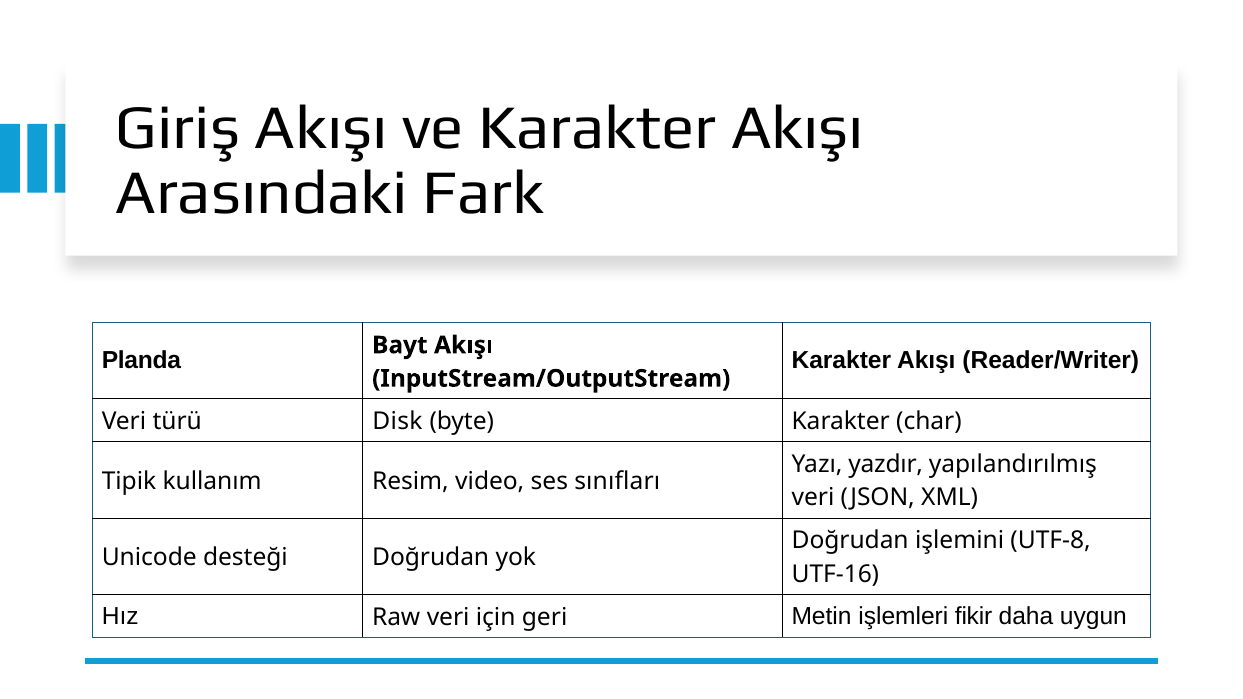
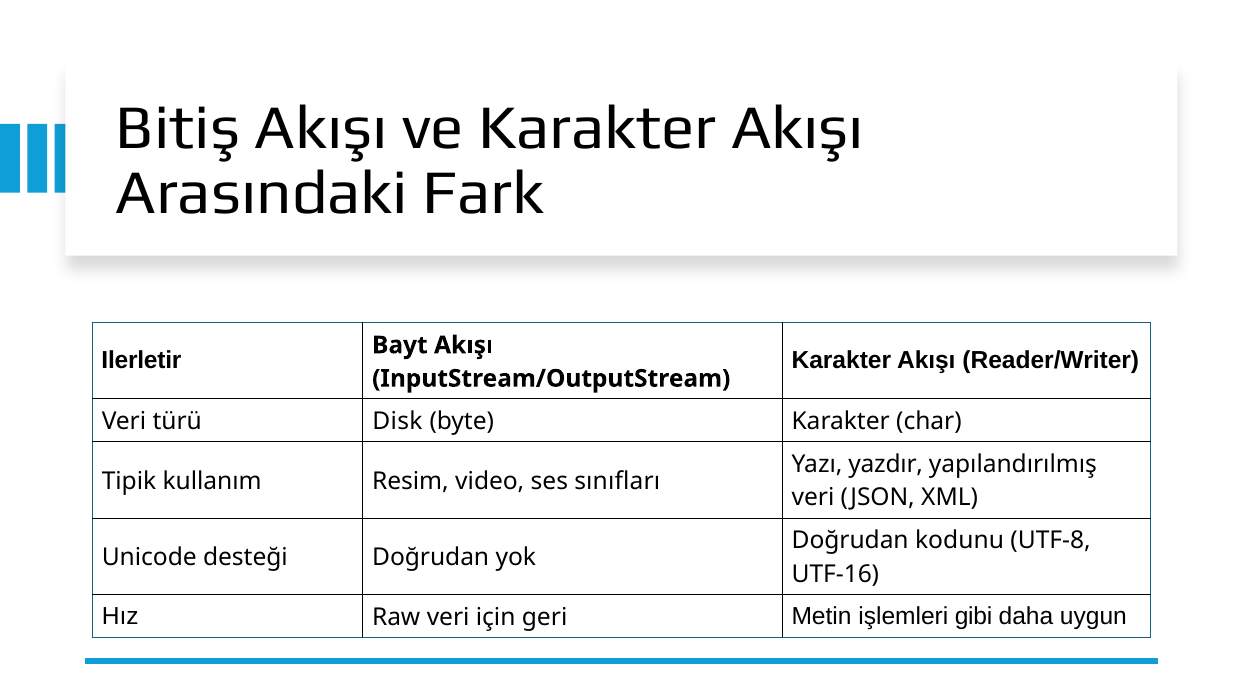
Giriş: Giriş -> Bitiş
Planda: Planda -> Ilerletir
işlemini: işlemini -> kodunu
fikir: fikir -> gibi
